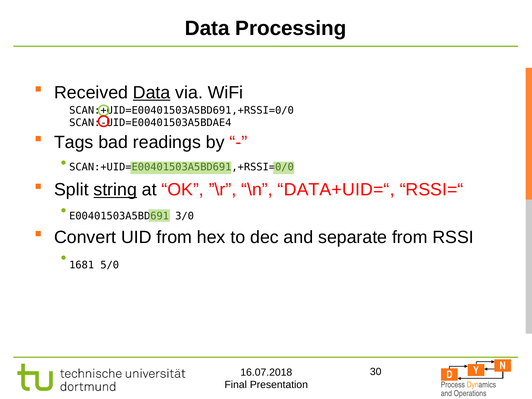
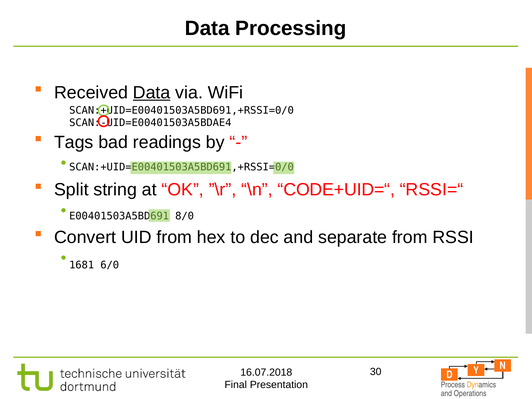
string underline: present -> none
DATA+UID=“: DATA+UID=“ -> CODE+UID=“
3/0: 3/0 -> 8/0
5/0: 5/0 -> 6/0
